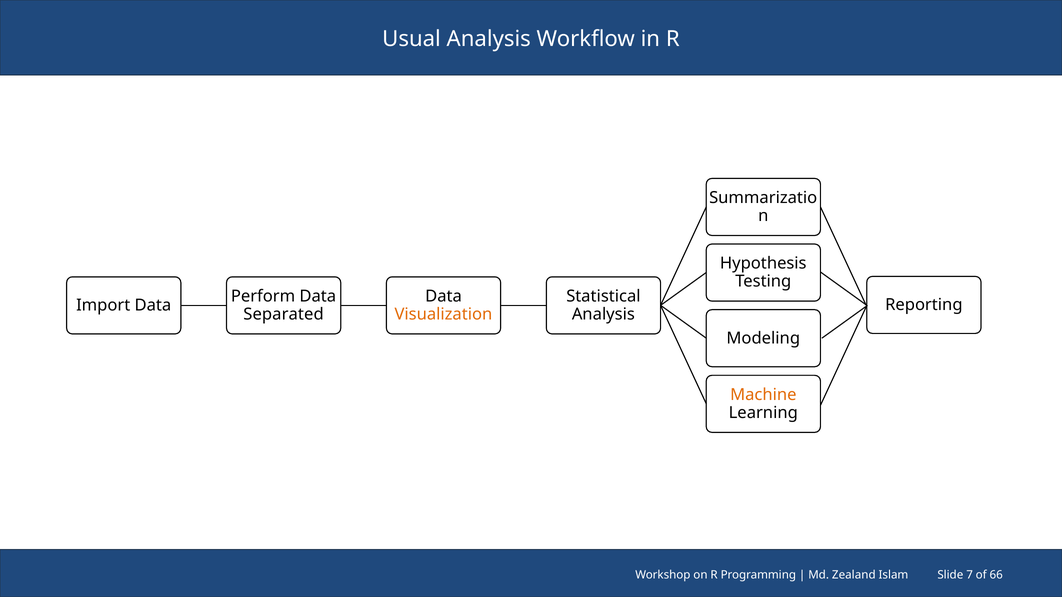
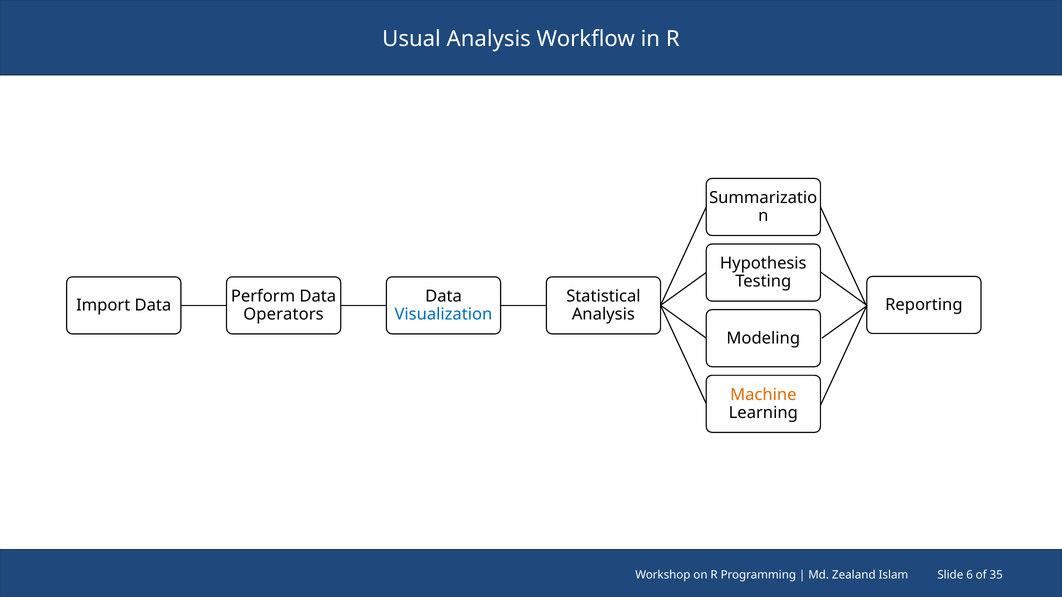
Separated: Separated -> Operators
Visualization colour: orange -> blue
7: 7 -> 6
66: 66 -> 35
